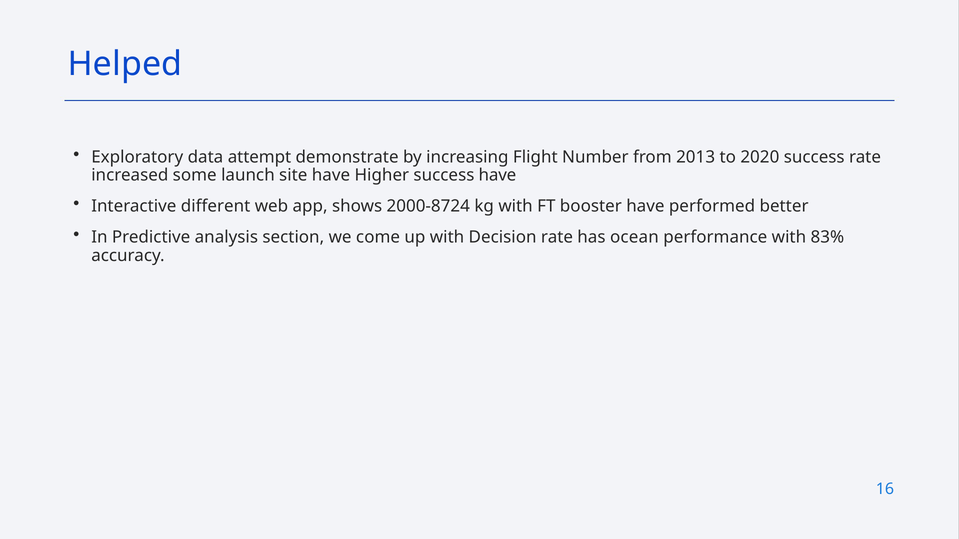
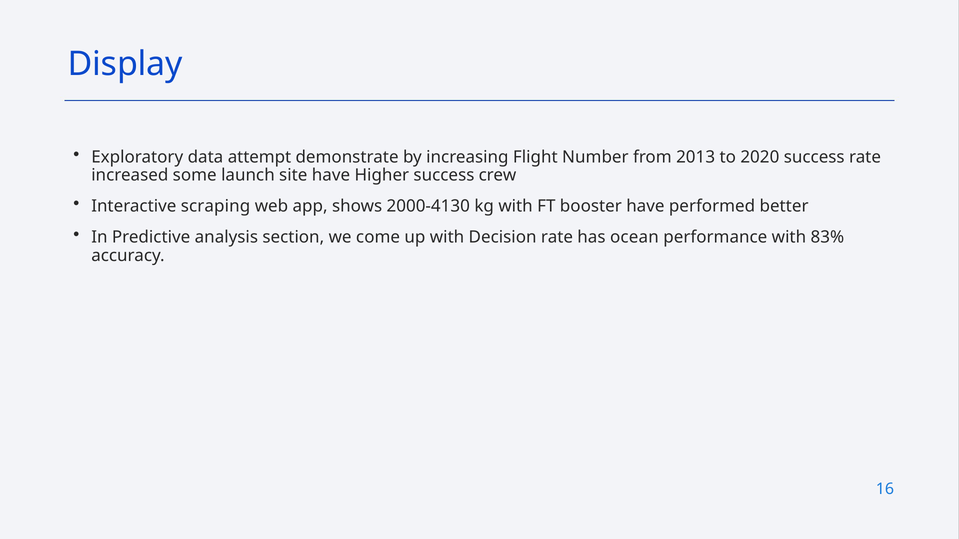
Helped: Helped -> Display
success have: have -> crew
different: different -> scraping
2000-8724: 2000-8724 -> 2000-4130
